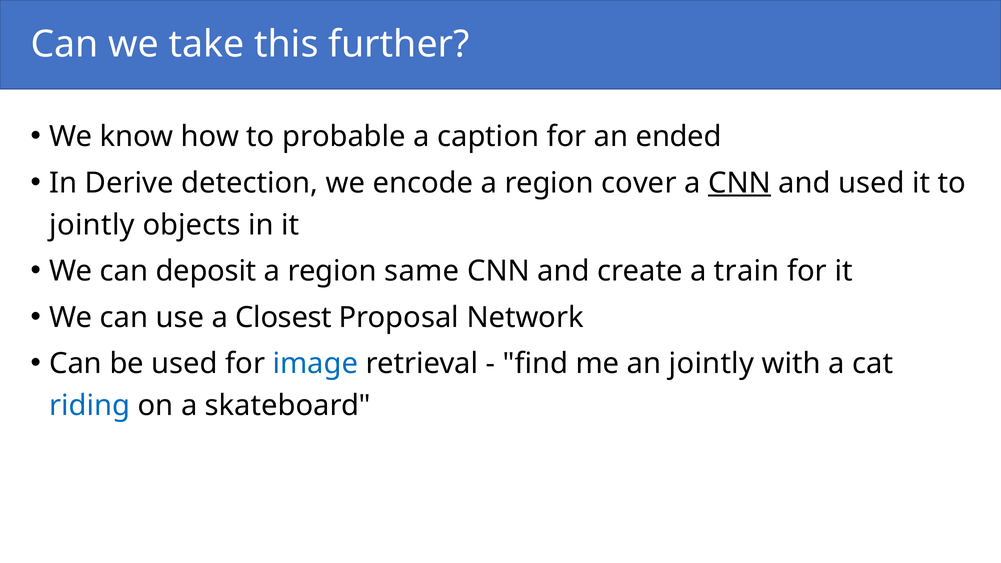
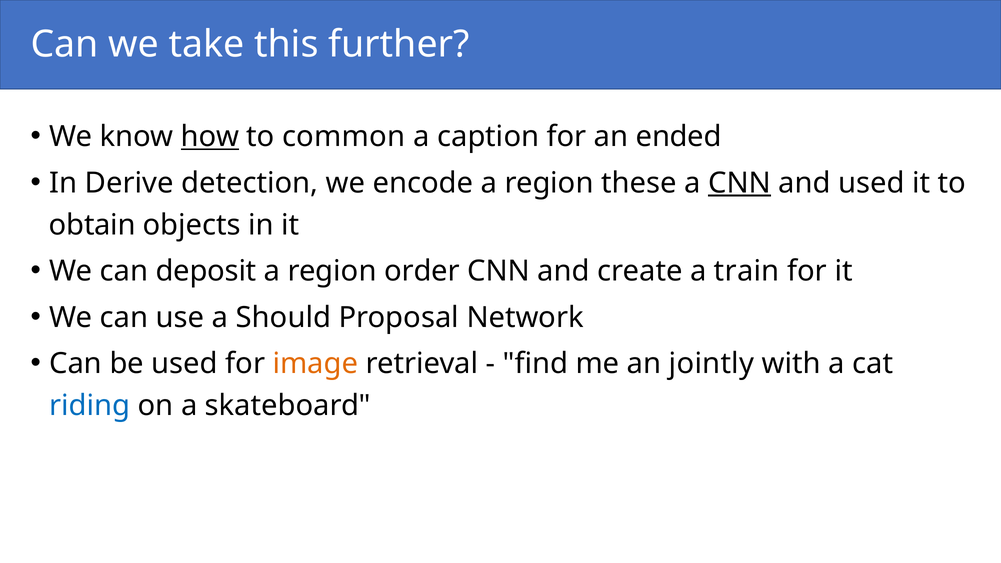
how underline: none -> present
probable: probable -> common
cover: cover -> these
jointly at (92, 225): jointly -> obtain
same: same -> order
Closest: Closest -> Should
image colour: blue -> orange
